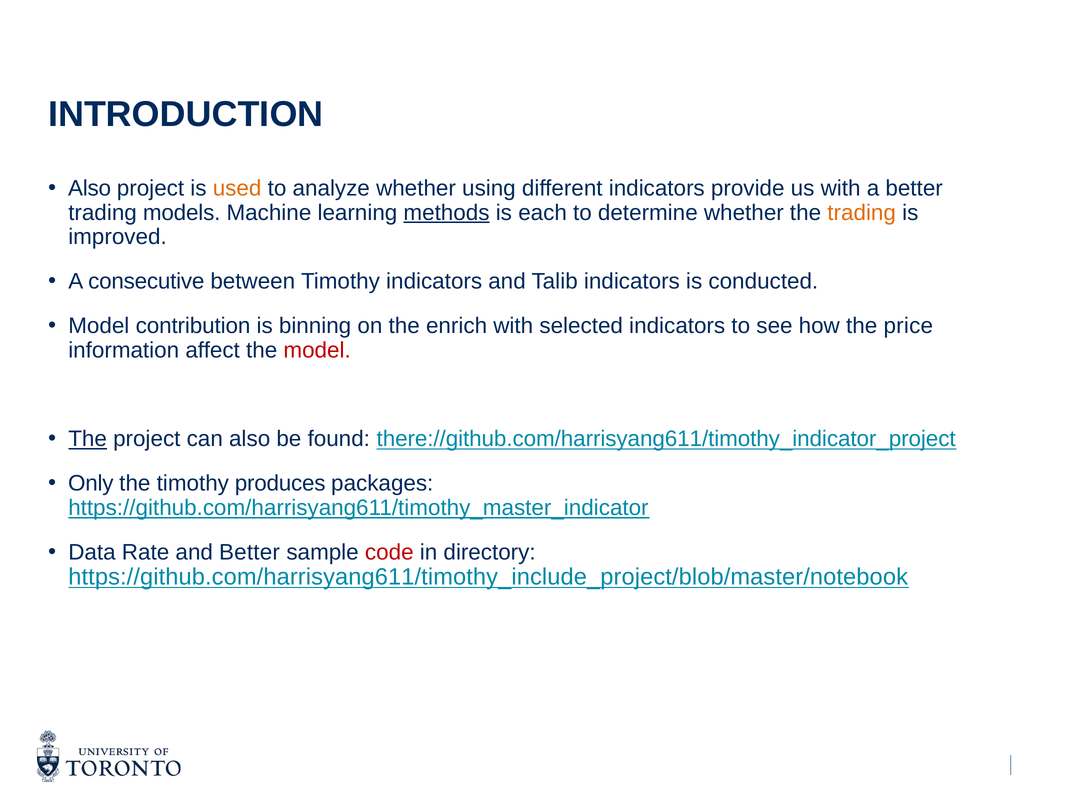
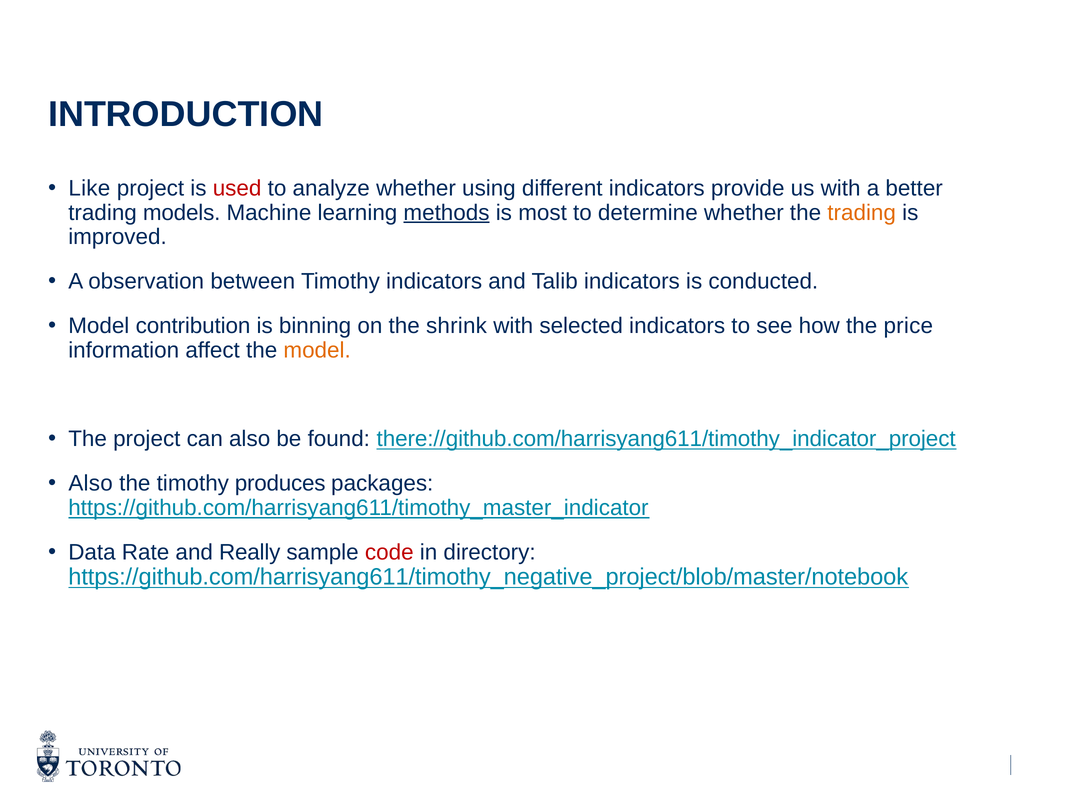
Also at (90, 189): Also -> Like
used colour: orange -> red
each: each -> most
consecutive: consecutive -> observation
enrich: enrich -> shrink
model at (317, 350) colour: red -> orange
The at (88, 439) underline: present -> none
Only at (91, 484): Only -> Also
and Better: Better -> Really
https://github.com/harrisyang611/timothy_include_project/blob/master/notebook: https://github.com/harrisyang611/timothy_include_project/blob/master/notebook -> https://github.com/harrisyang611/timothy_negative_project/blob/master/notebook
